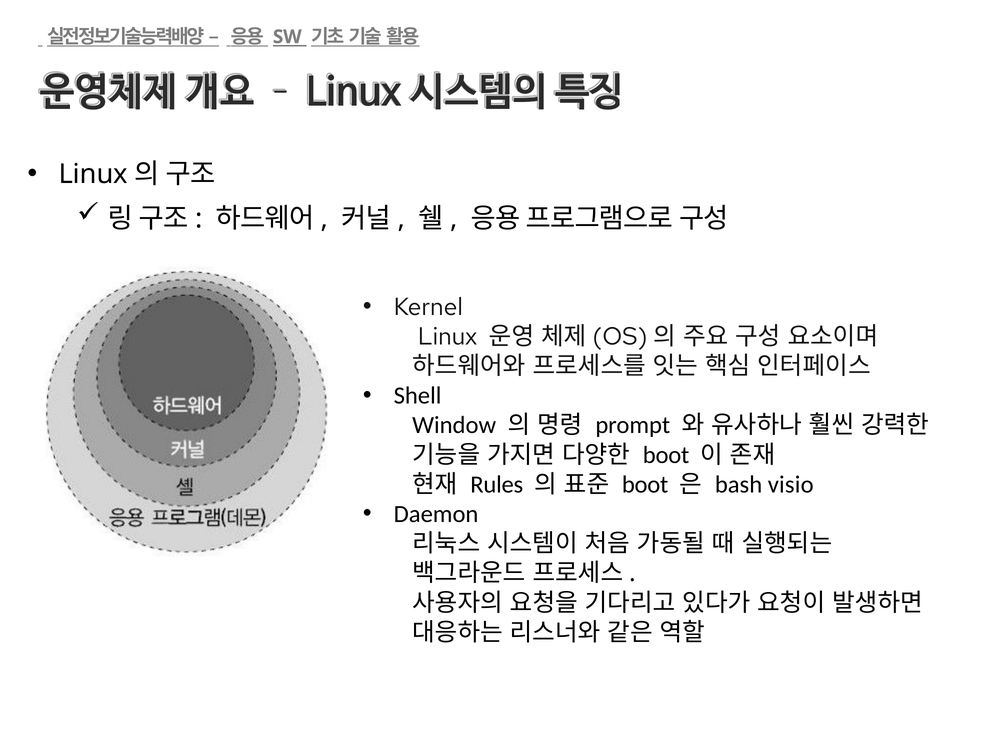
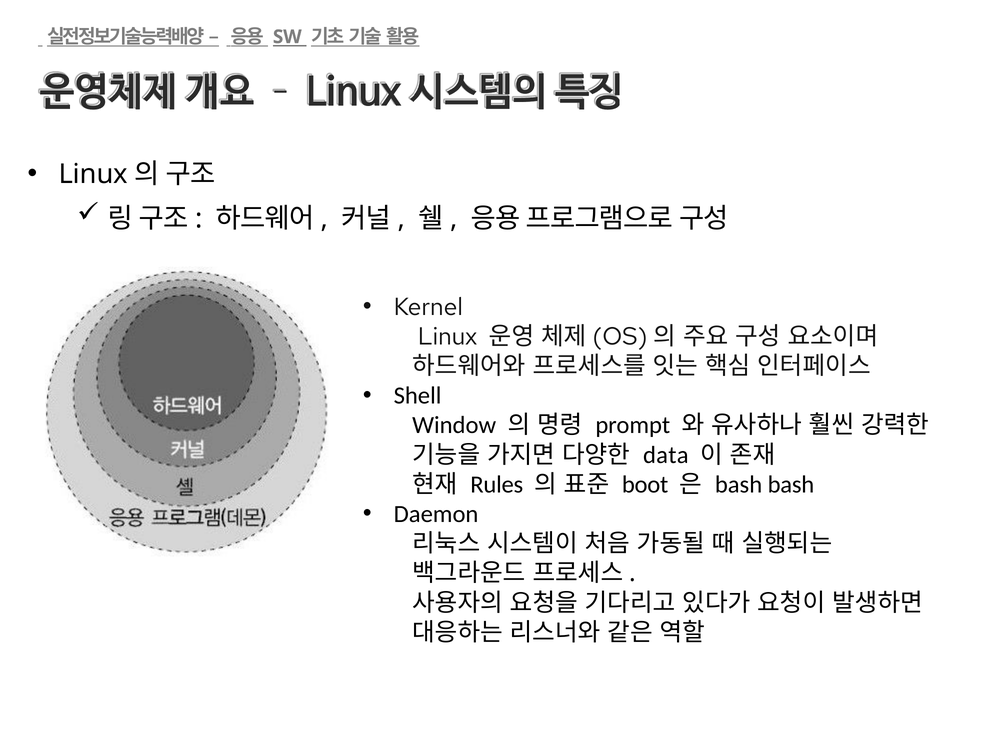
boot at (666, 455): boot -> data
bash visio: visio -> bash
